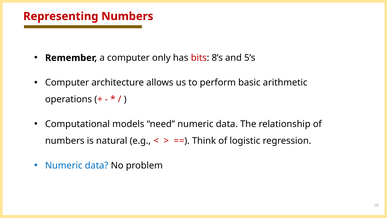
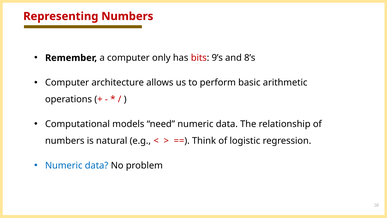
8’s: 8’s -> 9’s
5’s: 5’s -> 8’s
